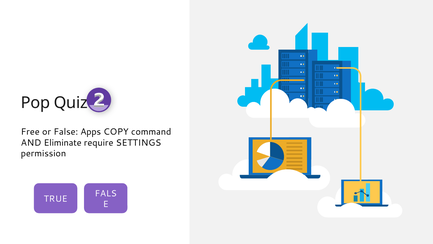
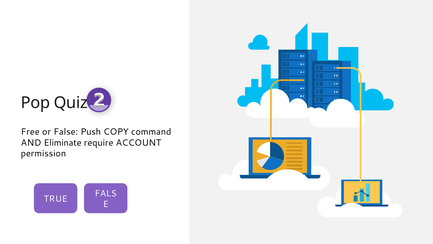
Apps: Apps -> Push
SETTINGS: SETTINGS -> ACCOUNT
